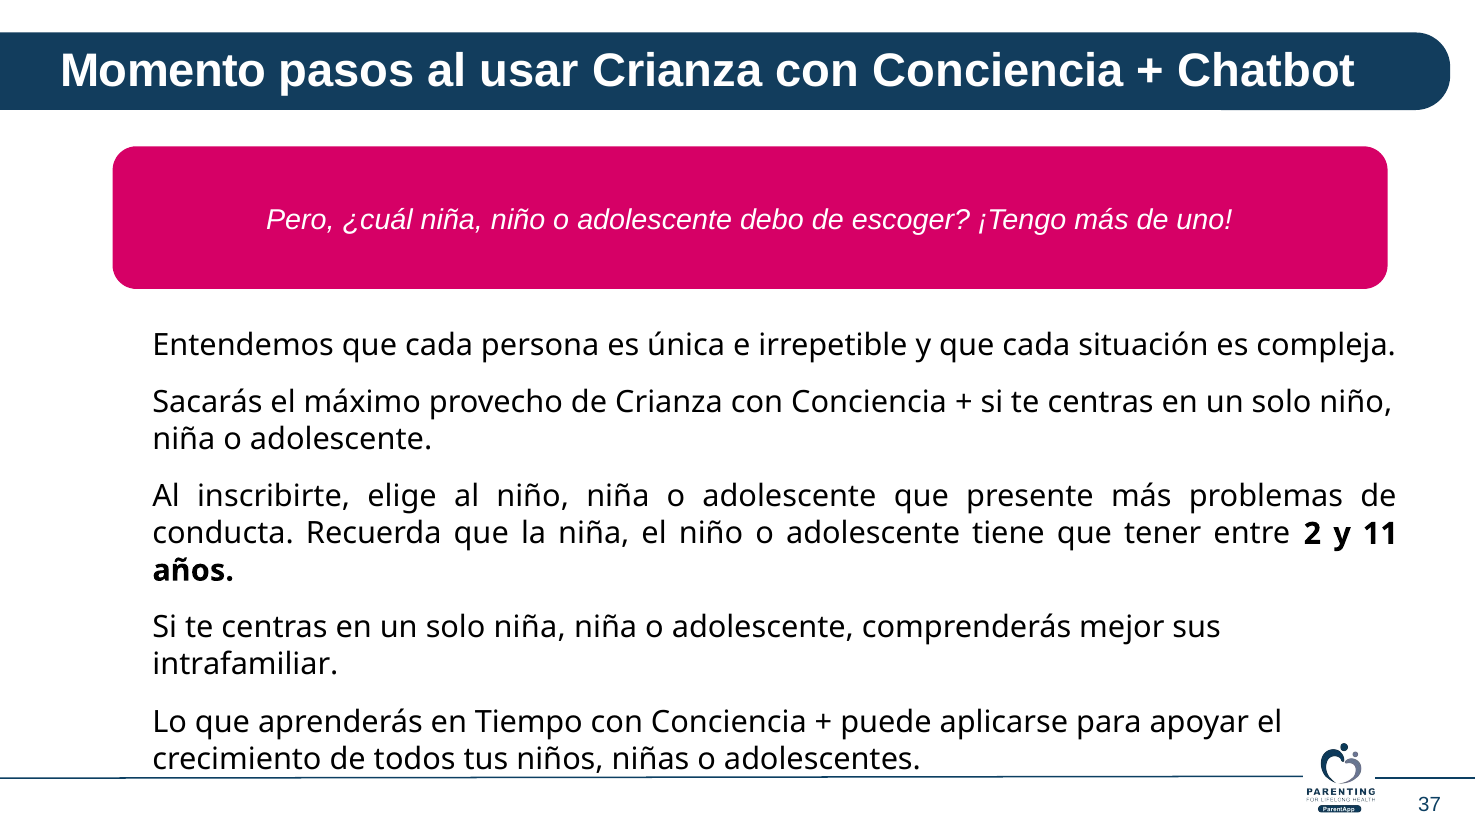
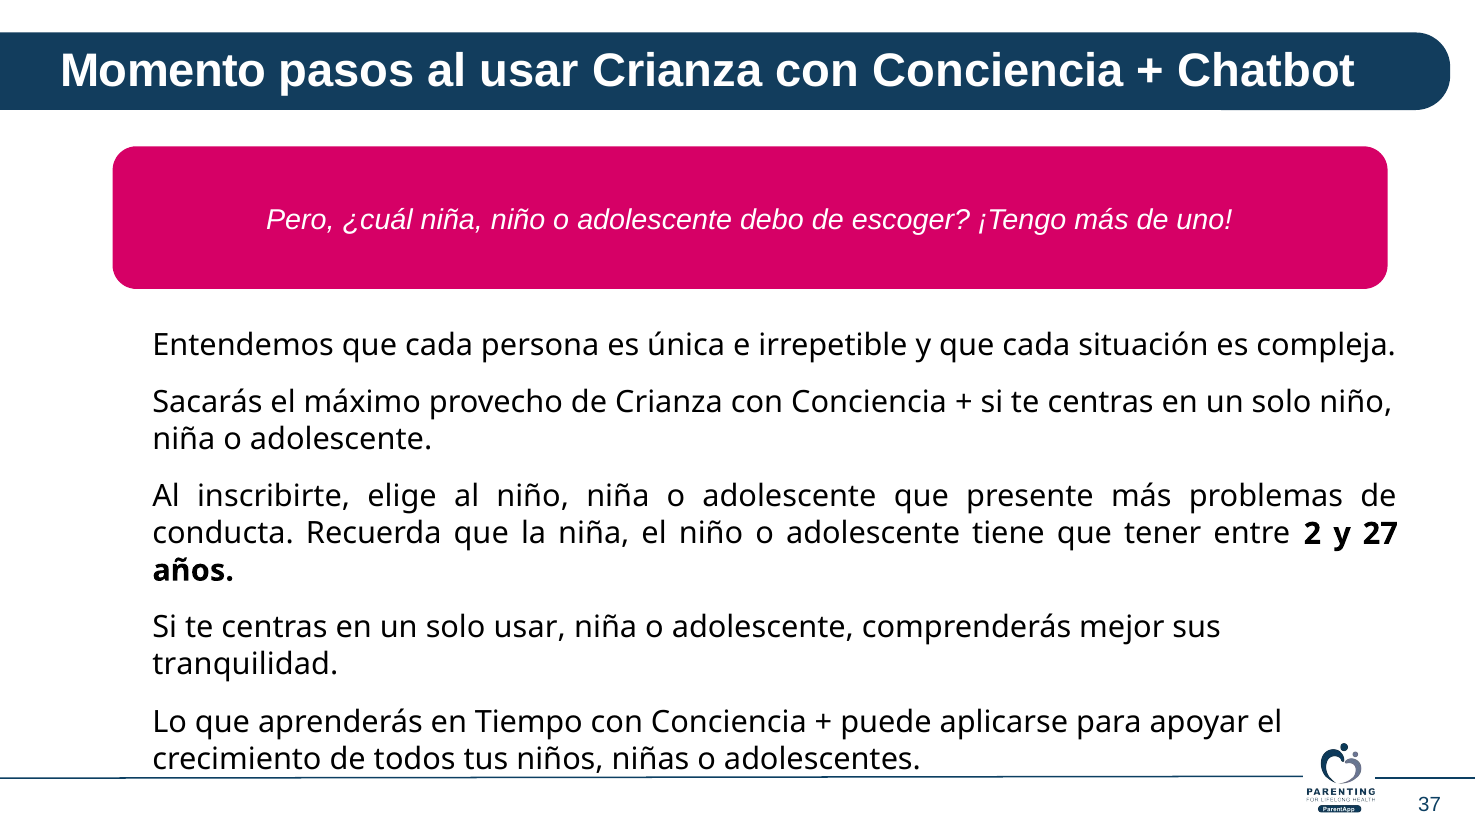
11: 11 -> 27
solo niña: niña -> usar
intrafamiliar: intrafamiliar -> tranquilidad
